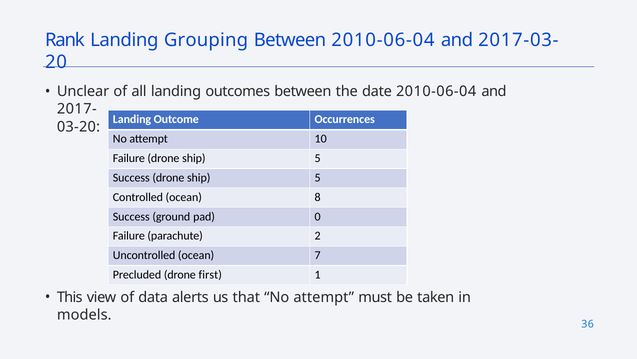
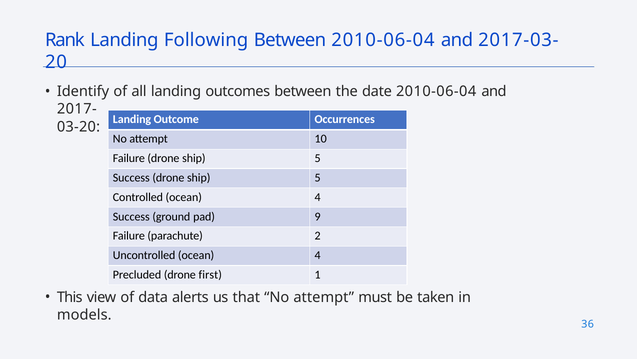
Grouping: Grouping -> Following
Unclear: Unclear -> Identify
Controlled ocean 8: 8 -> 4
0: 0 -> 9
Uncontrolled ocean 7: 7 -> 4
